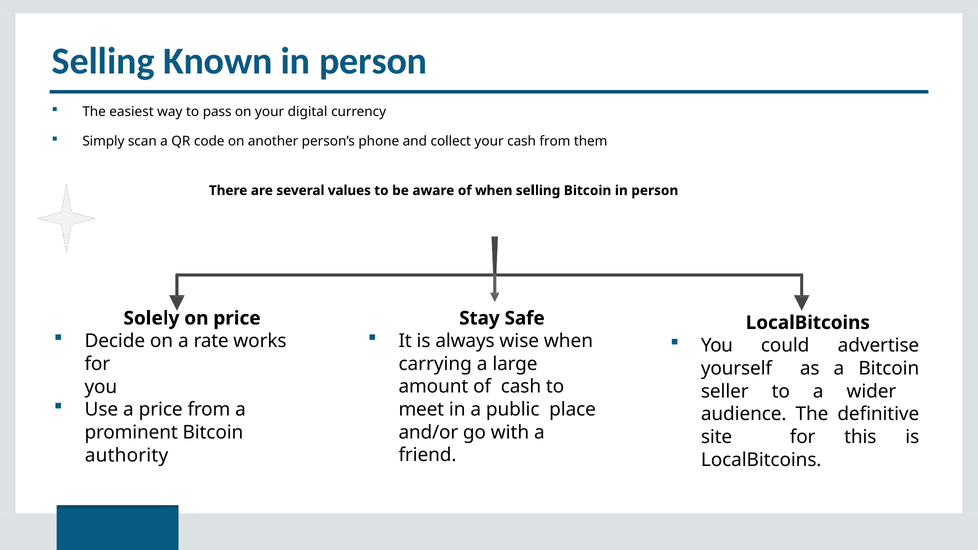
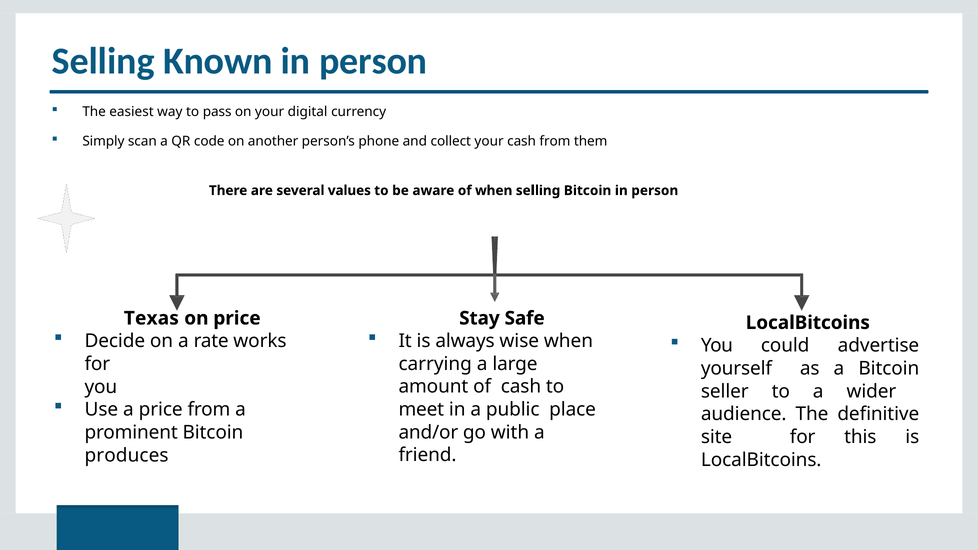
Solely: Solely -> Texas
authority: authority -> produces
